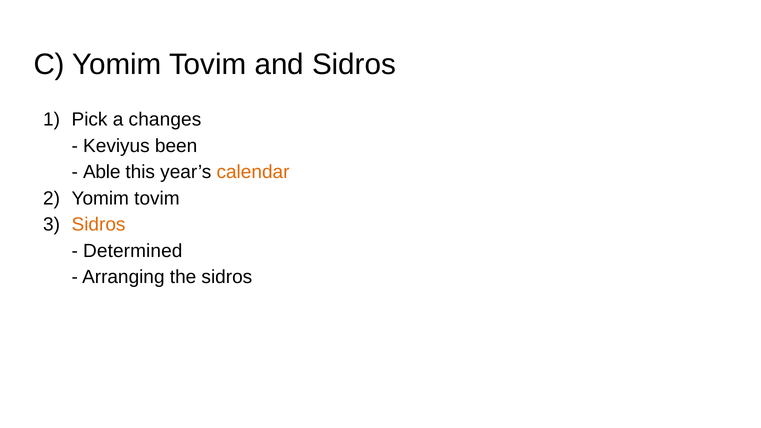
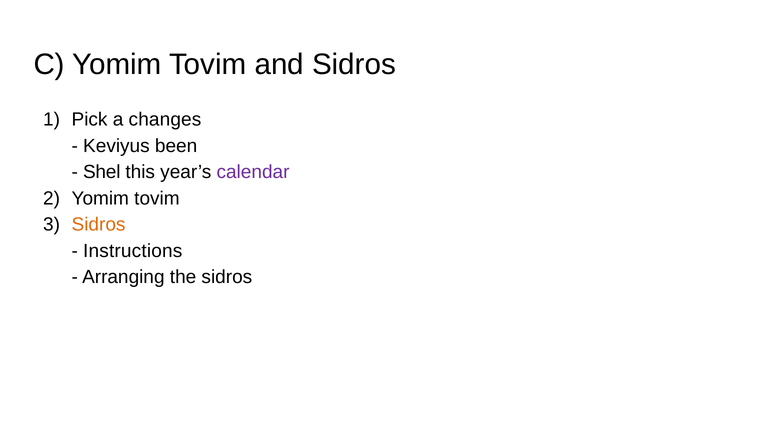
Able: Able -> Shel
calendar colour: orange -> purple
Determined: Determined -> Instructions
